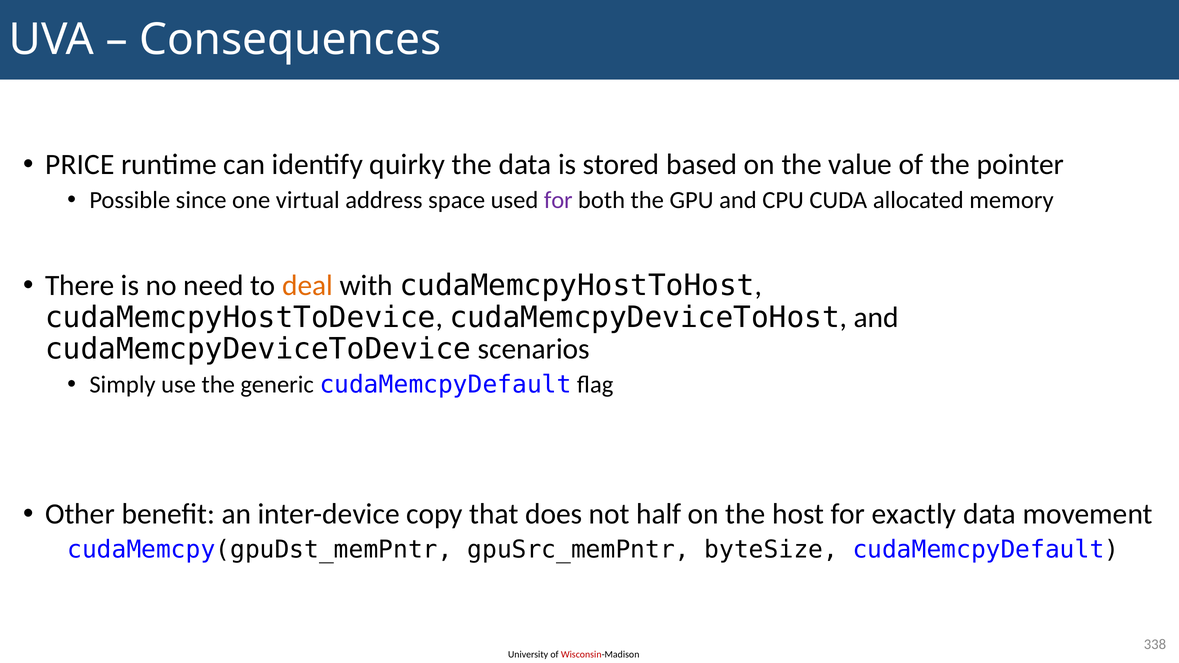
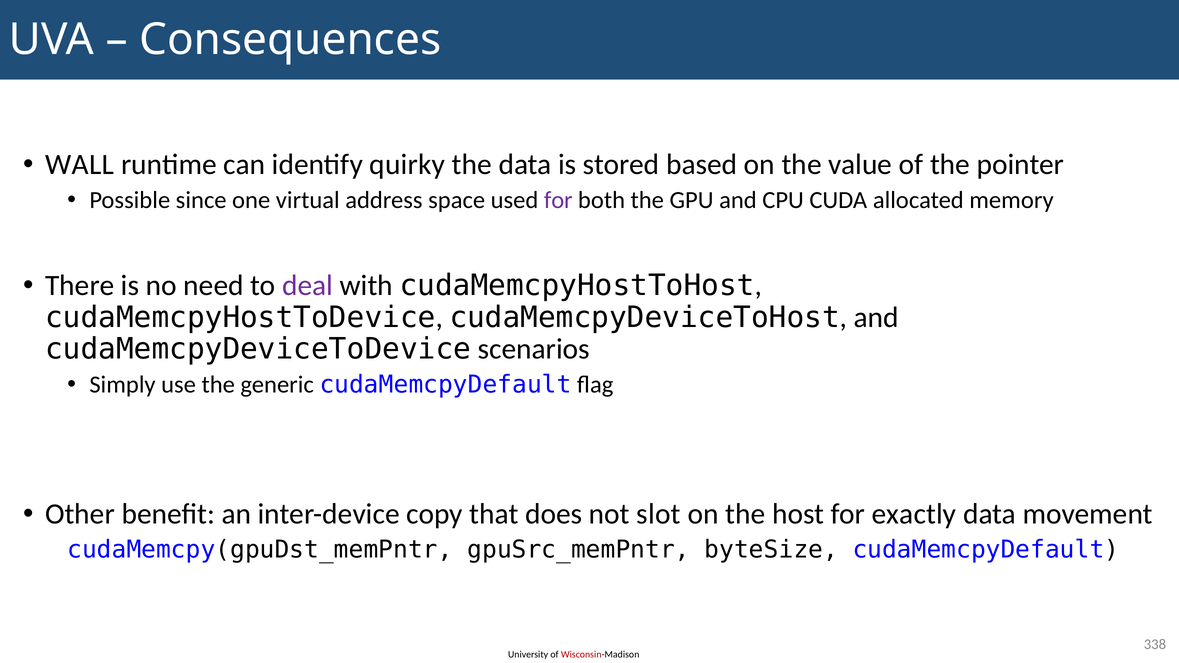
PRICE: PRICE -> WALL
deal colour: orange -> purple
half: half -> slot
